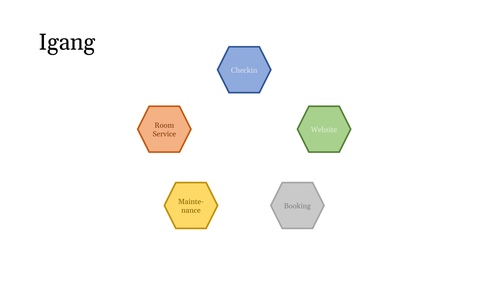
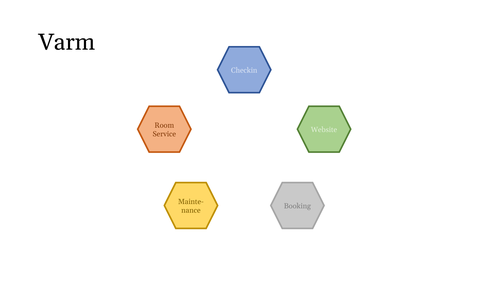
Igang: Igang -> Varm
